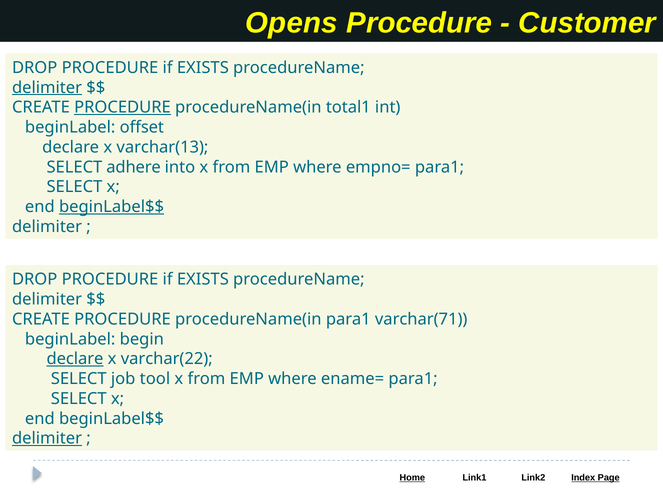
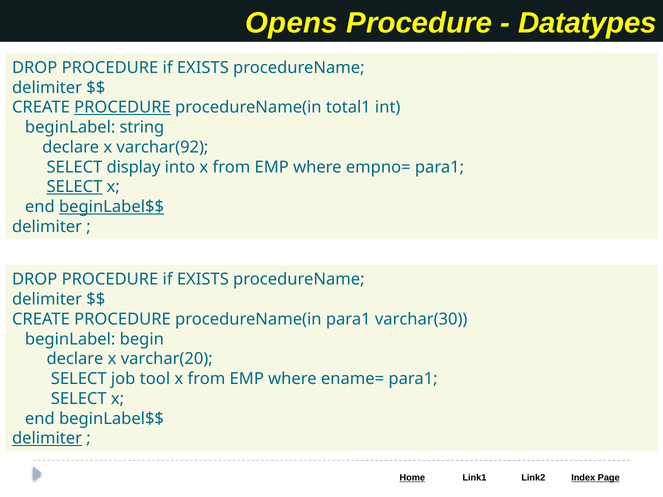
Customer: Customer -> Datatypes
delimiter at (47, 88) underline: present -> none
offset: offset -> string
varchar(13: varchar(13 -> varchar(92
adhere: adhere -> display
SELECT at (74, 187) underline: none -> present
varchar(71: varchar(71 -> varchar(30
declare at (75, 359) underline: present -> none
varchar(22: varchar(22 -> varchar(20
